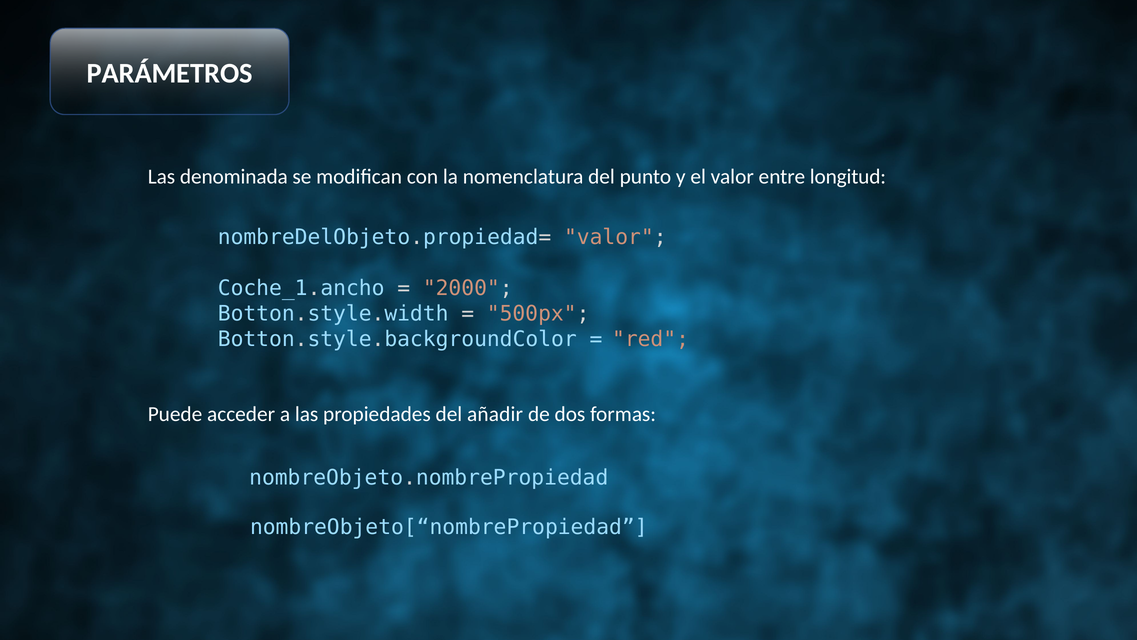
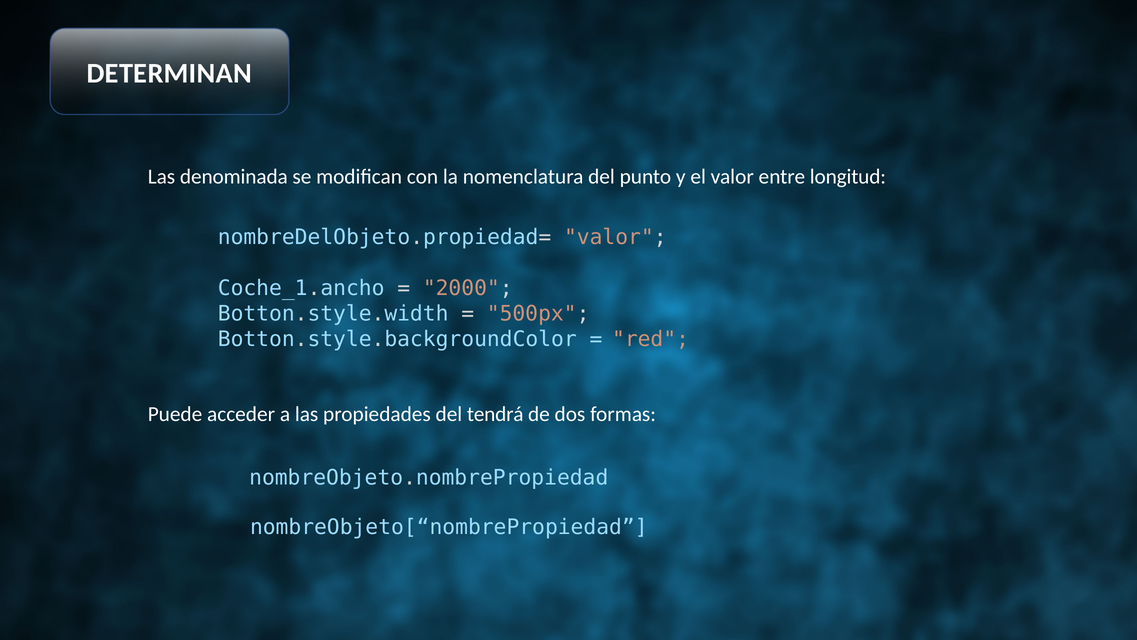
PARÁMETROS: PARÁMETROS -> DETERMINAN
añadir: añadir -> tendrá
